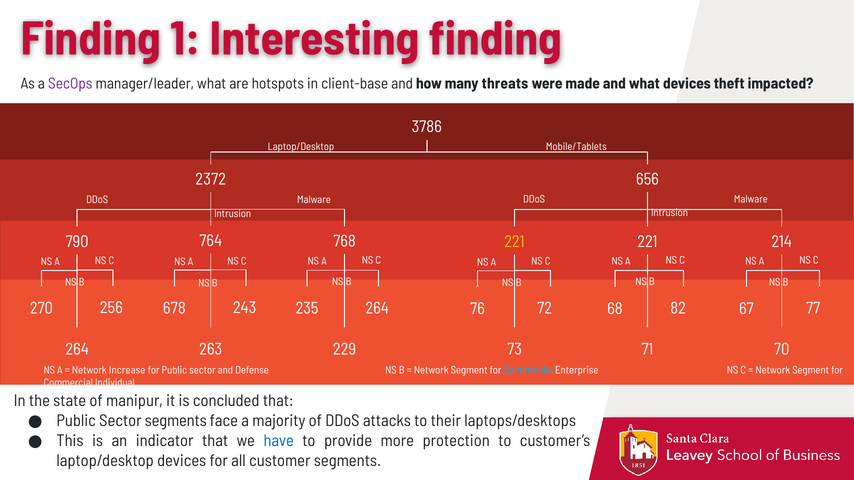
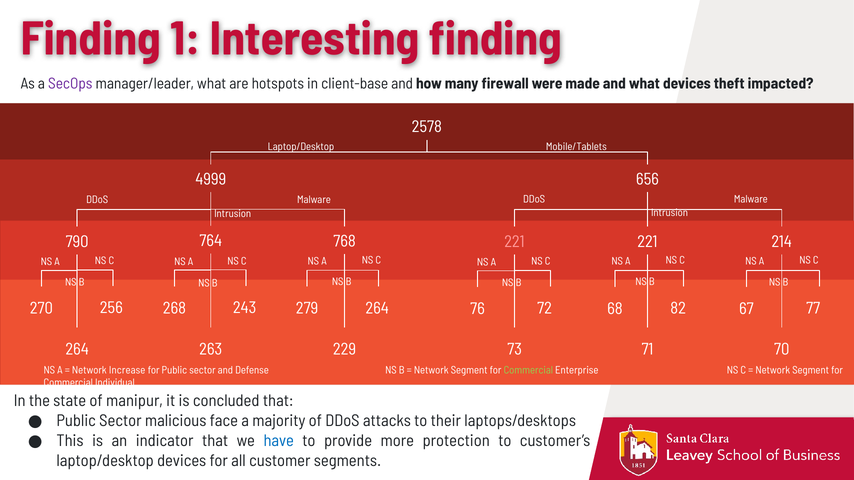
threats: threats -> firewall
3786: 3786 -> 2578
2372: 2372 -> 4999
221 at (515, 242) colour: yellow -> pink
678: 678 -> 268
235: 235 -> 279
Commercial at (528, 370) colour: light blue -> light green
Sector segments: segments -> malicious
